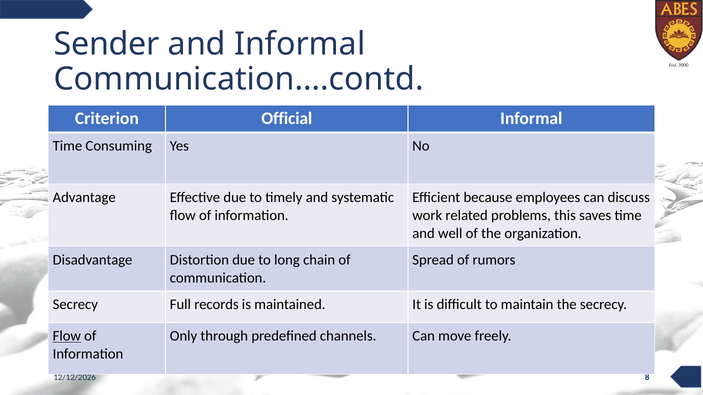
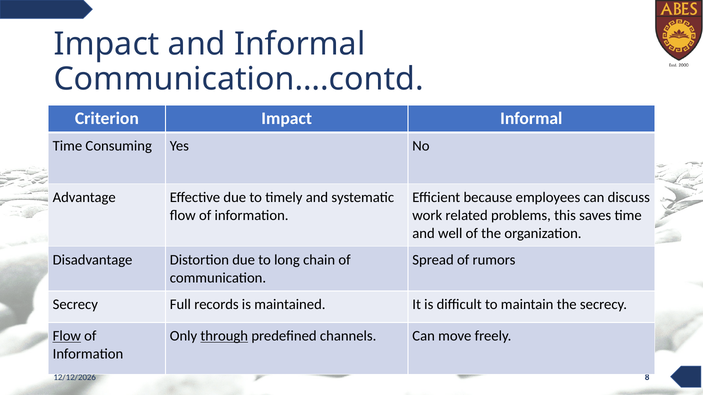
Sender at (107, 44): Sender -> Impact
Criterion Official: Official -> Impact
through underline: none -> present
